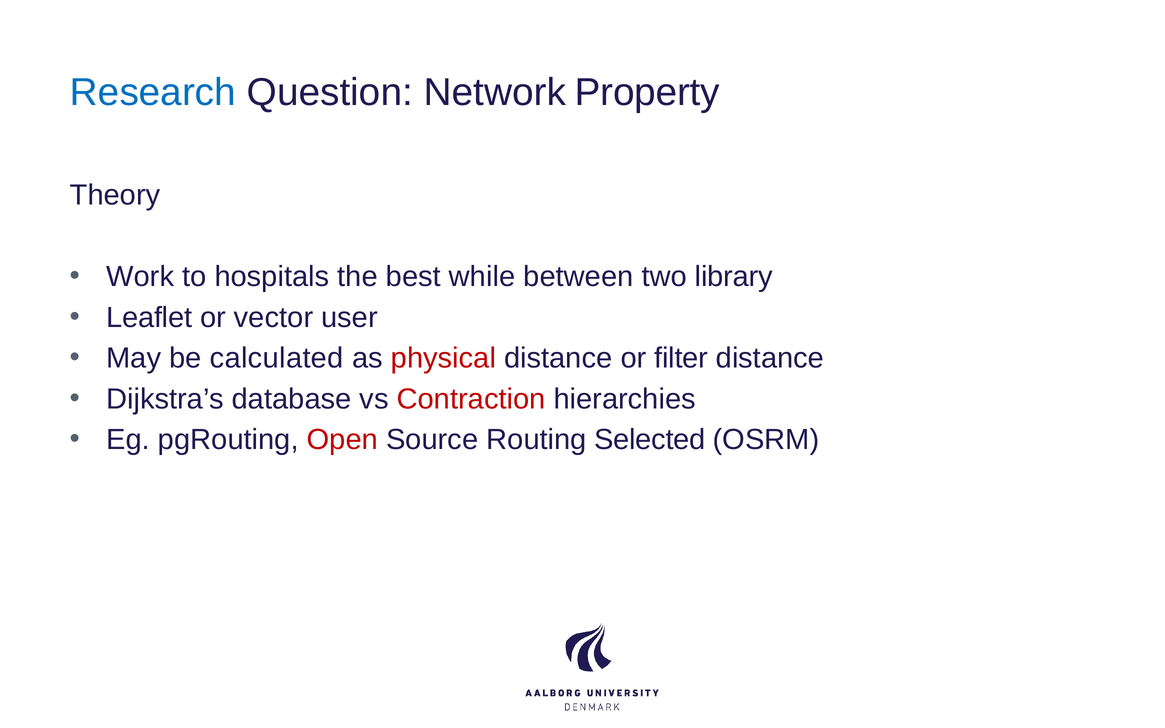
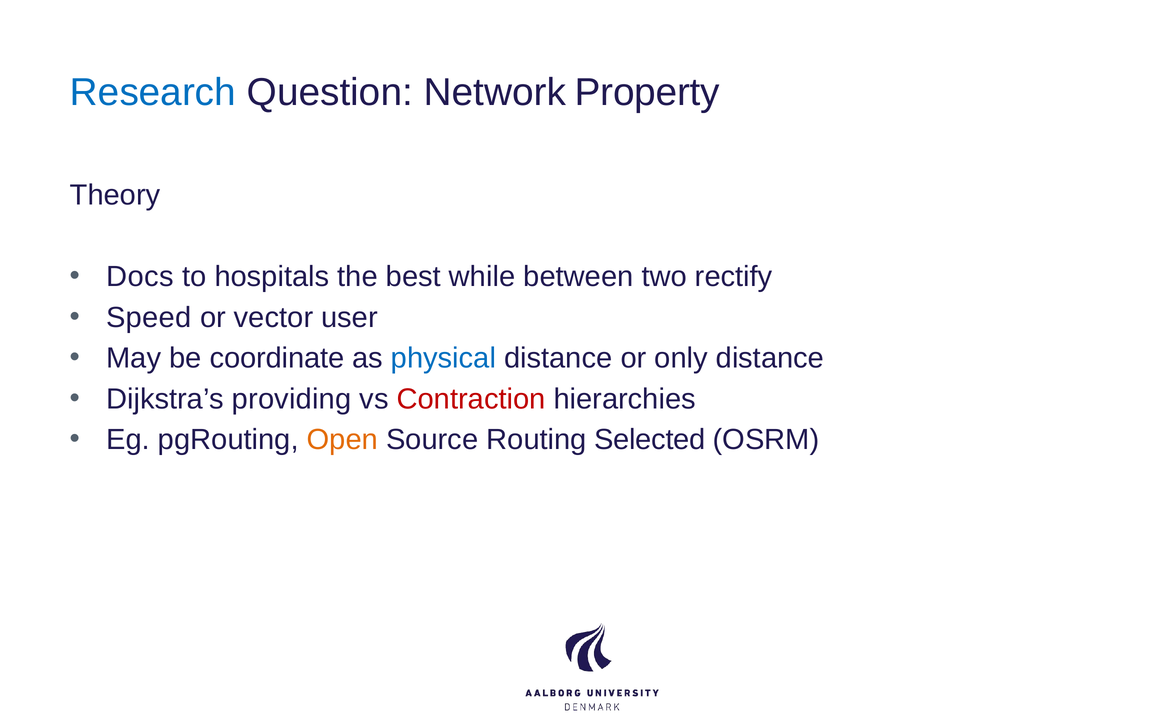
Work: Work -> Docs
library: library -> rectify
Leaflet: Leaflet -> Speed
calculated: calculated -> coordinate
physical colour: red -> blue
filter: filter -> only
database: database -> providing
Open colour: red -> orange
